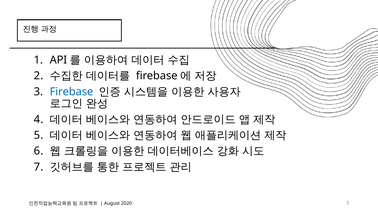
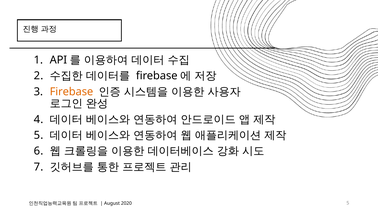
Firebase at (71, 91) colour: blue -> orange
